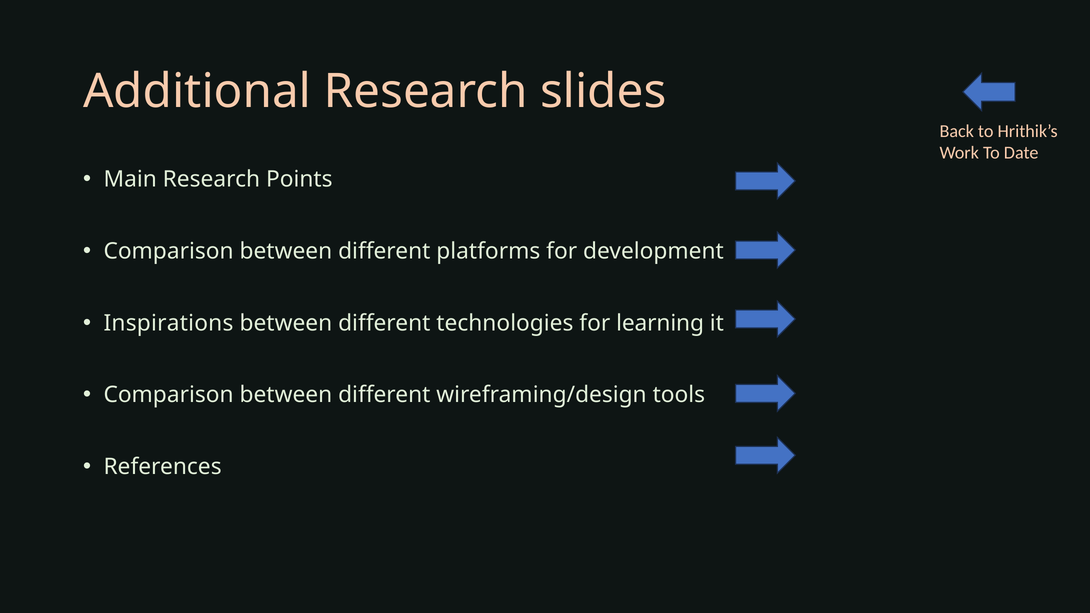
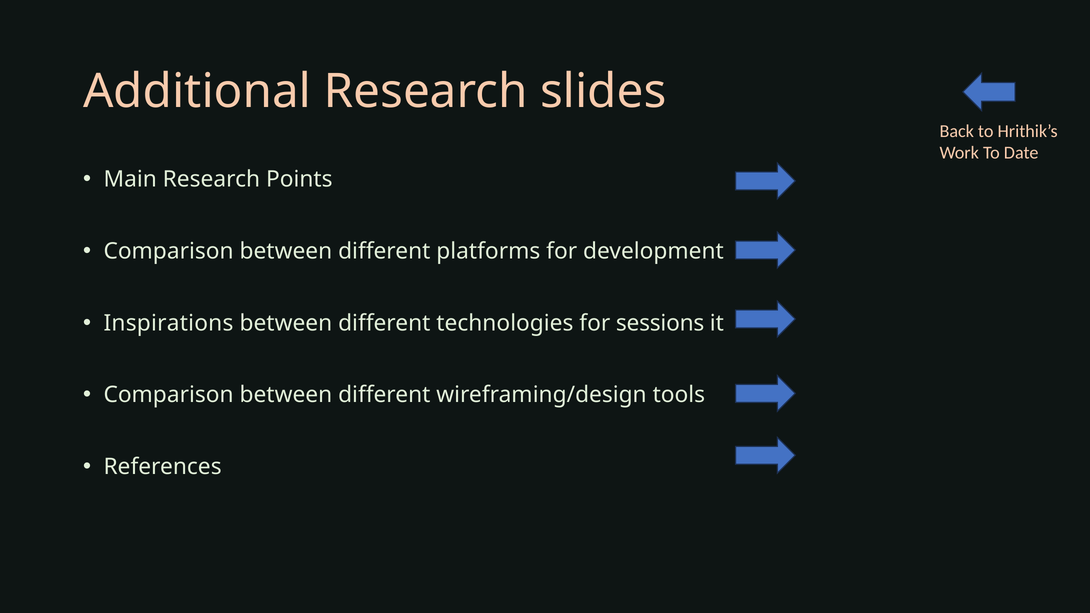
learning: learning -> sessions
